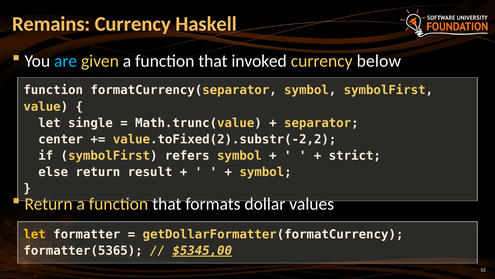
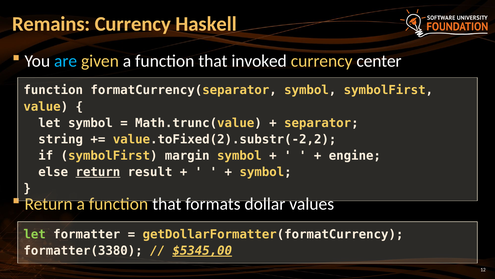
below: below -> center
let single: single -> symbol
center: center -> string
refers: refers -> margin
strict: strict -> engine
return at (98, 172) underline: none -> present
let at (35, 234) colour: yellow -> light green
formatter(5365: formatter(5365 -> formatter(3380
